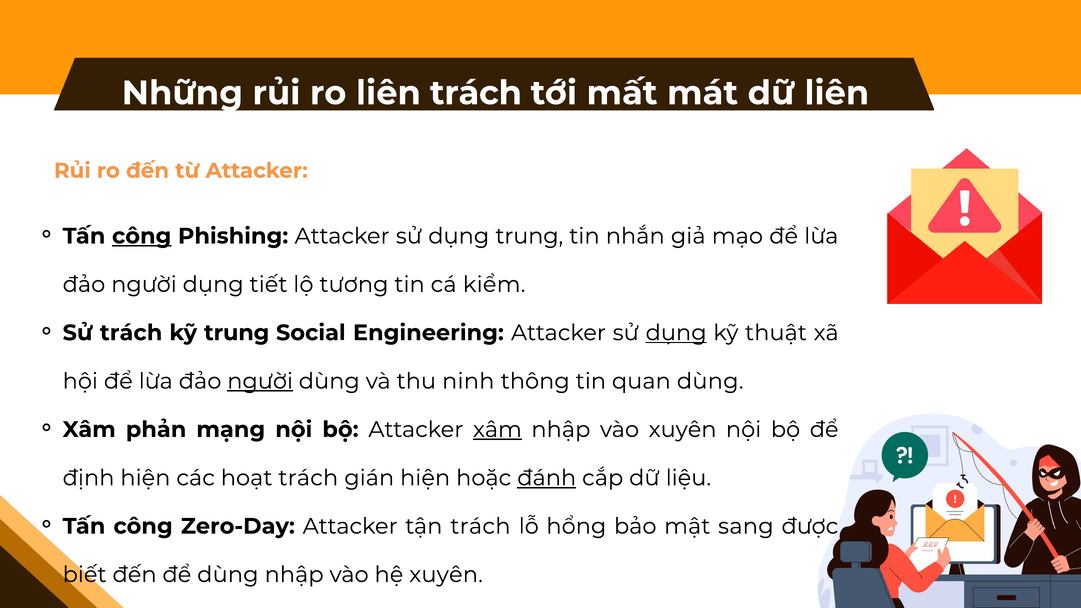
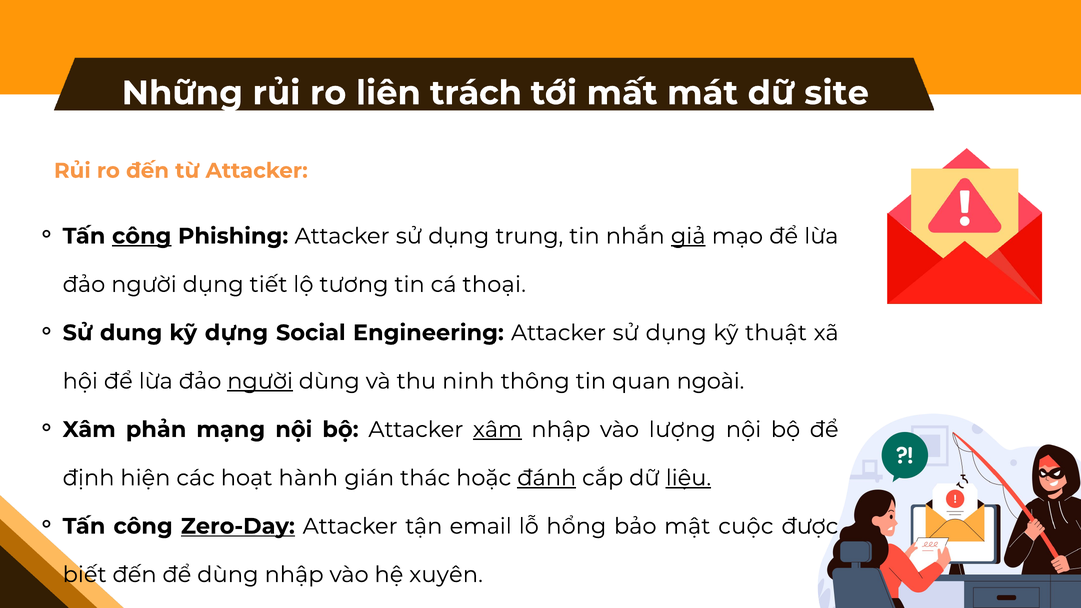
dữ liên: liên -> site
giả underline: none -> present
kiểm: kiểm -> thoại
Sử trách: trách -> dung
kỹ trung: trung -> dựng
dụng at (676, 333) underline: present -> none
quan dùng: dùng -> ngoài
vào xuyên: xuyên -> lượng
hoạt trách: trách -> hành
gián hiện: hiện -> thác
liệu underline: none -> present
Zero-Day underline: none -> present
tận trách: trách -> email
sang: sang -> cuộc
